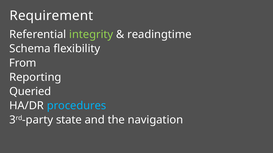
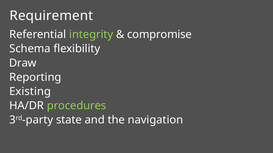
readingtime: readingtime -> compromise
From: From -> Draw
Queried: Queried -> Existing
procedures colour: light blue -> light green
